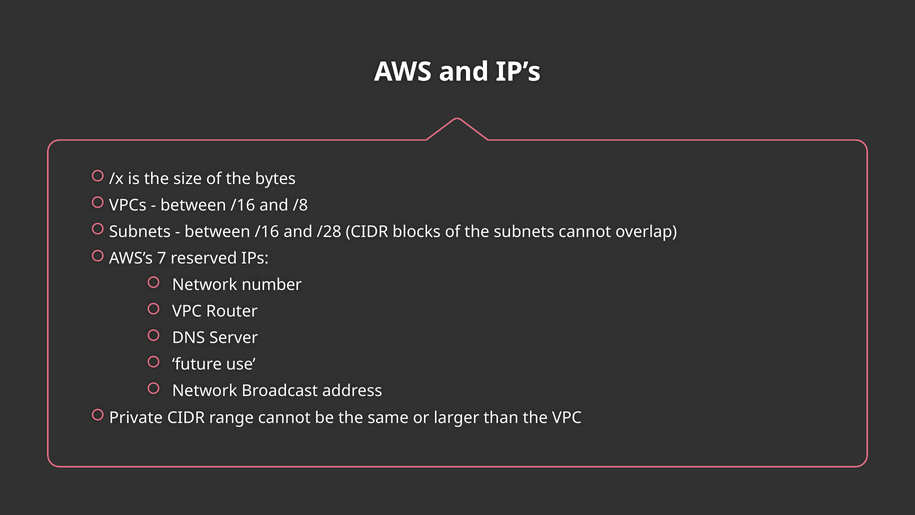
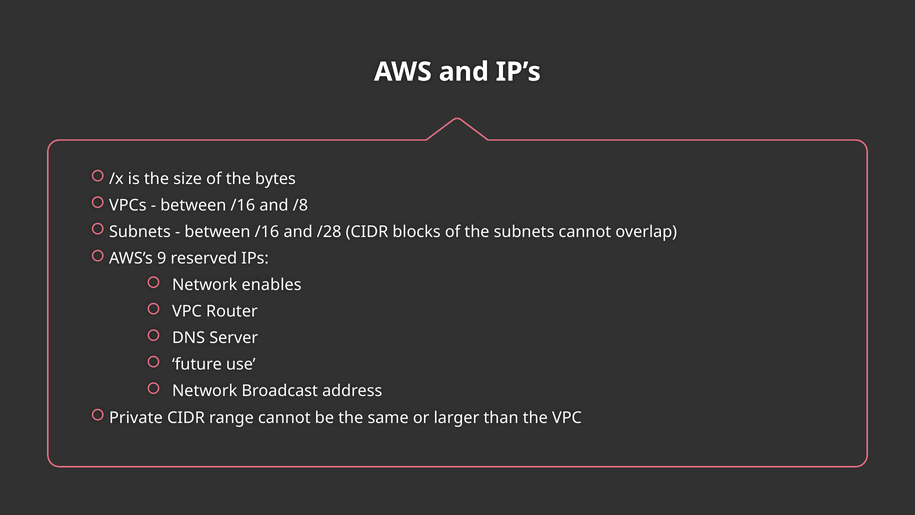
7: 7 -> 9
number: number -> enables
